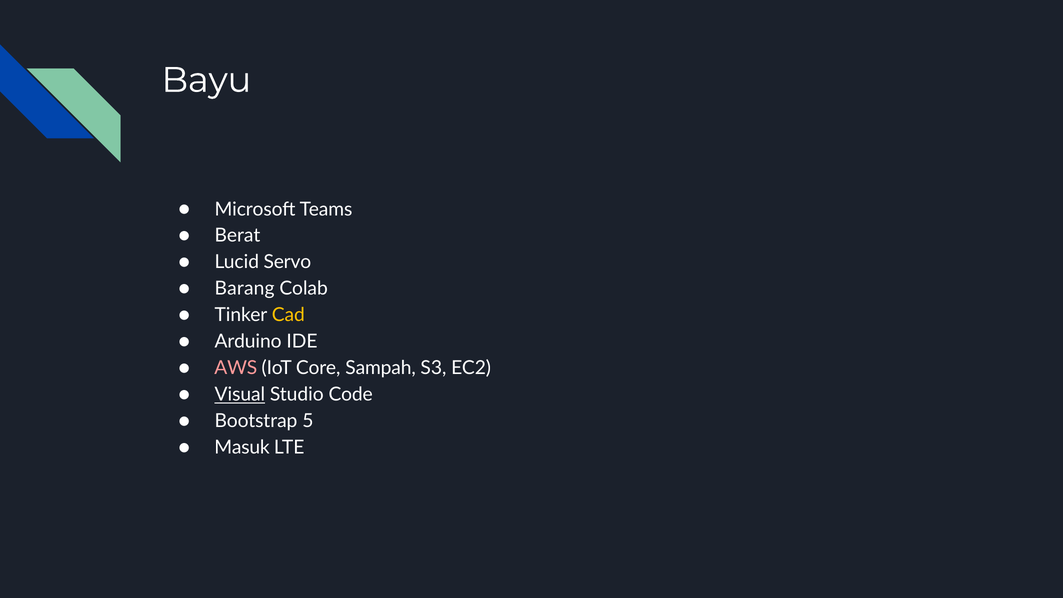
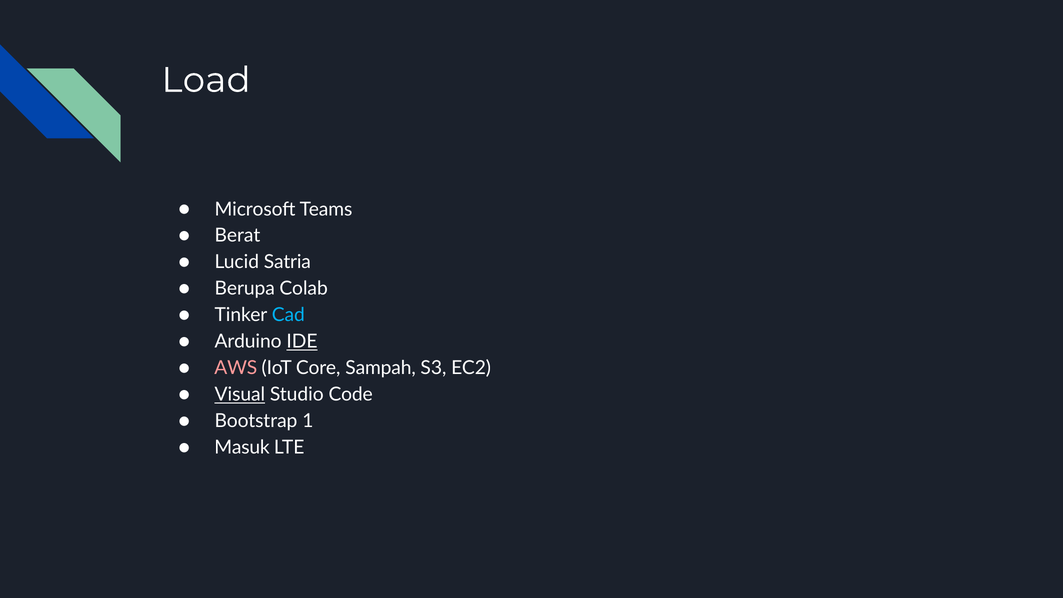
Bayu: Bayu -> Load
Servo: Servo -> Satria
Barang: Barang -> Berupa
Cad colour: yellow -> light blue
IDE underline: none -> present
5: 5 -> 1
